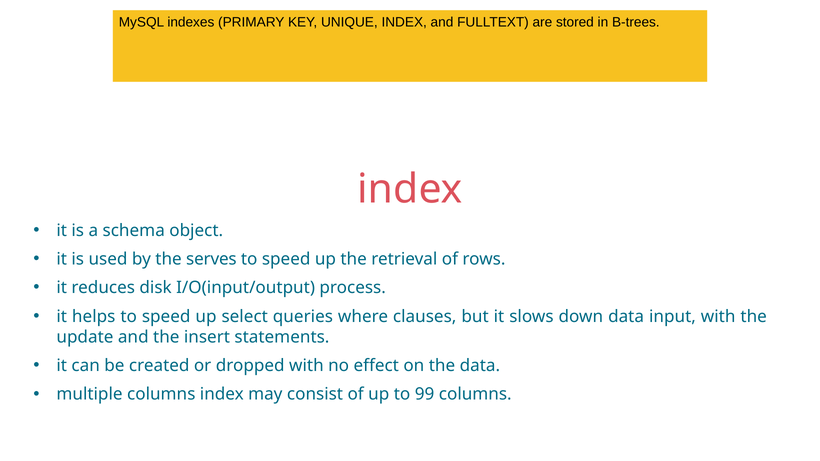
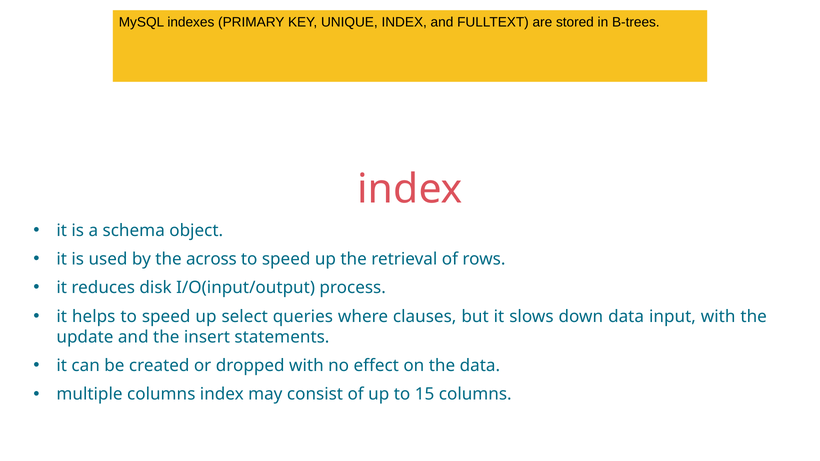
serves: serves -> across
99: 99 -> 15
